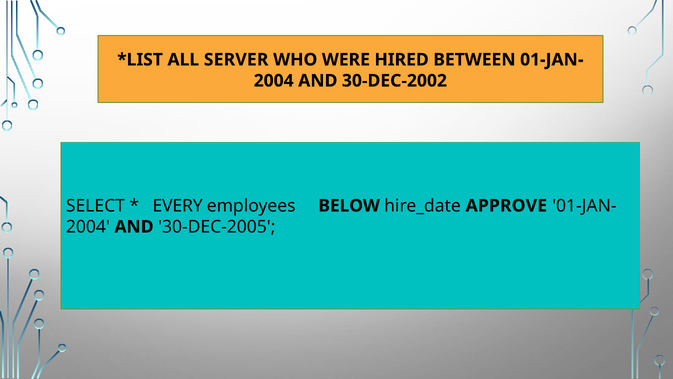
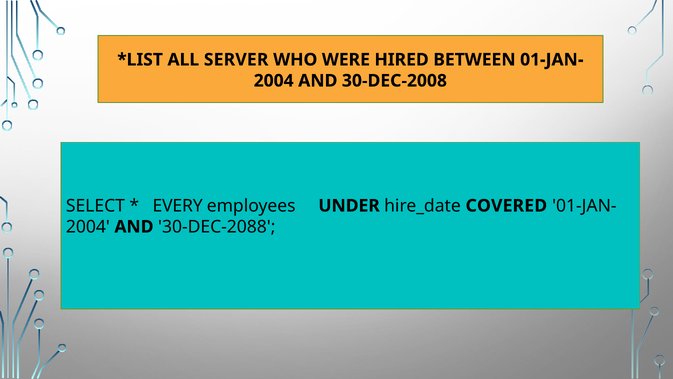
30-DEC-2002: 30-DEC-2002 -> 30-DEC-2008
BELOW: BELOW -> UNDER
APPROVE: APPROVE -> COVERED
30-DEC-2005: 30-DEC-2005 -> 30-DEC-2088
